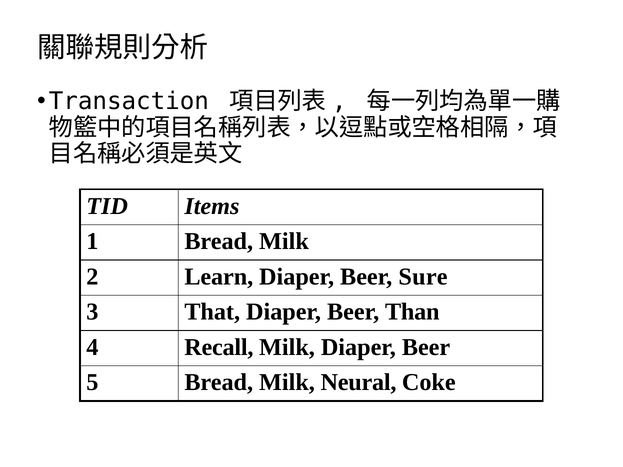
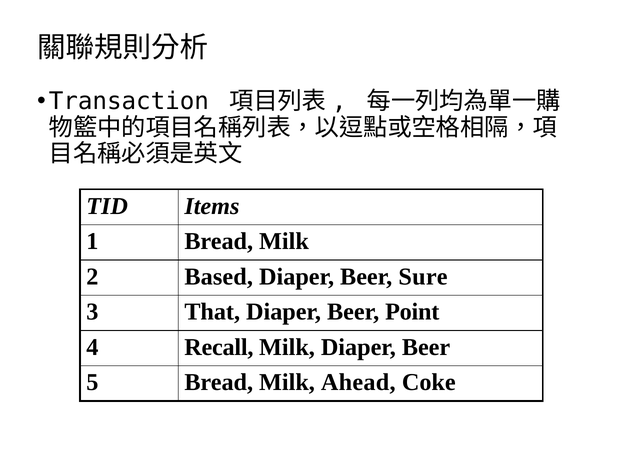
Learn: Learn -> Based
Than: Than -> Point
Neural: Neural -> Ahead
